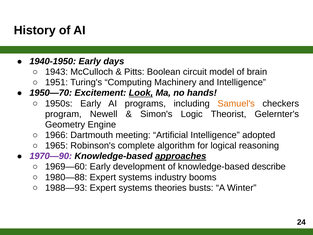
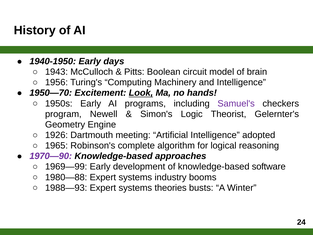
1951: 1951 -> 1956
Samuel's colour: orange -> purple
1966: 1966 -> 1926
approaches underline: present -> none
1969—60: 1969—60 -> 1969—99
describe: describe -> software
